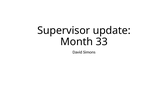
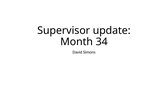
33: 33 -> 34
